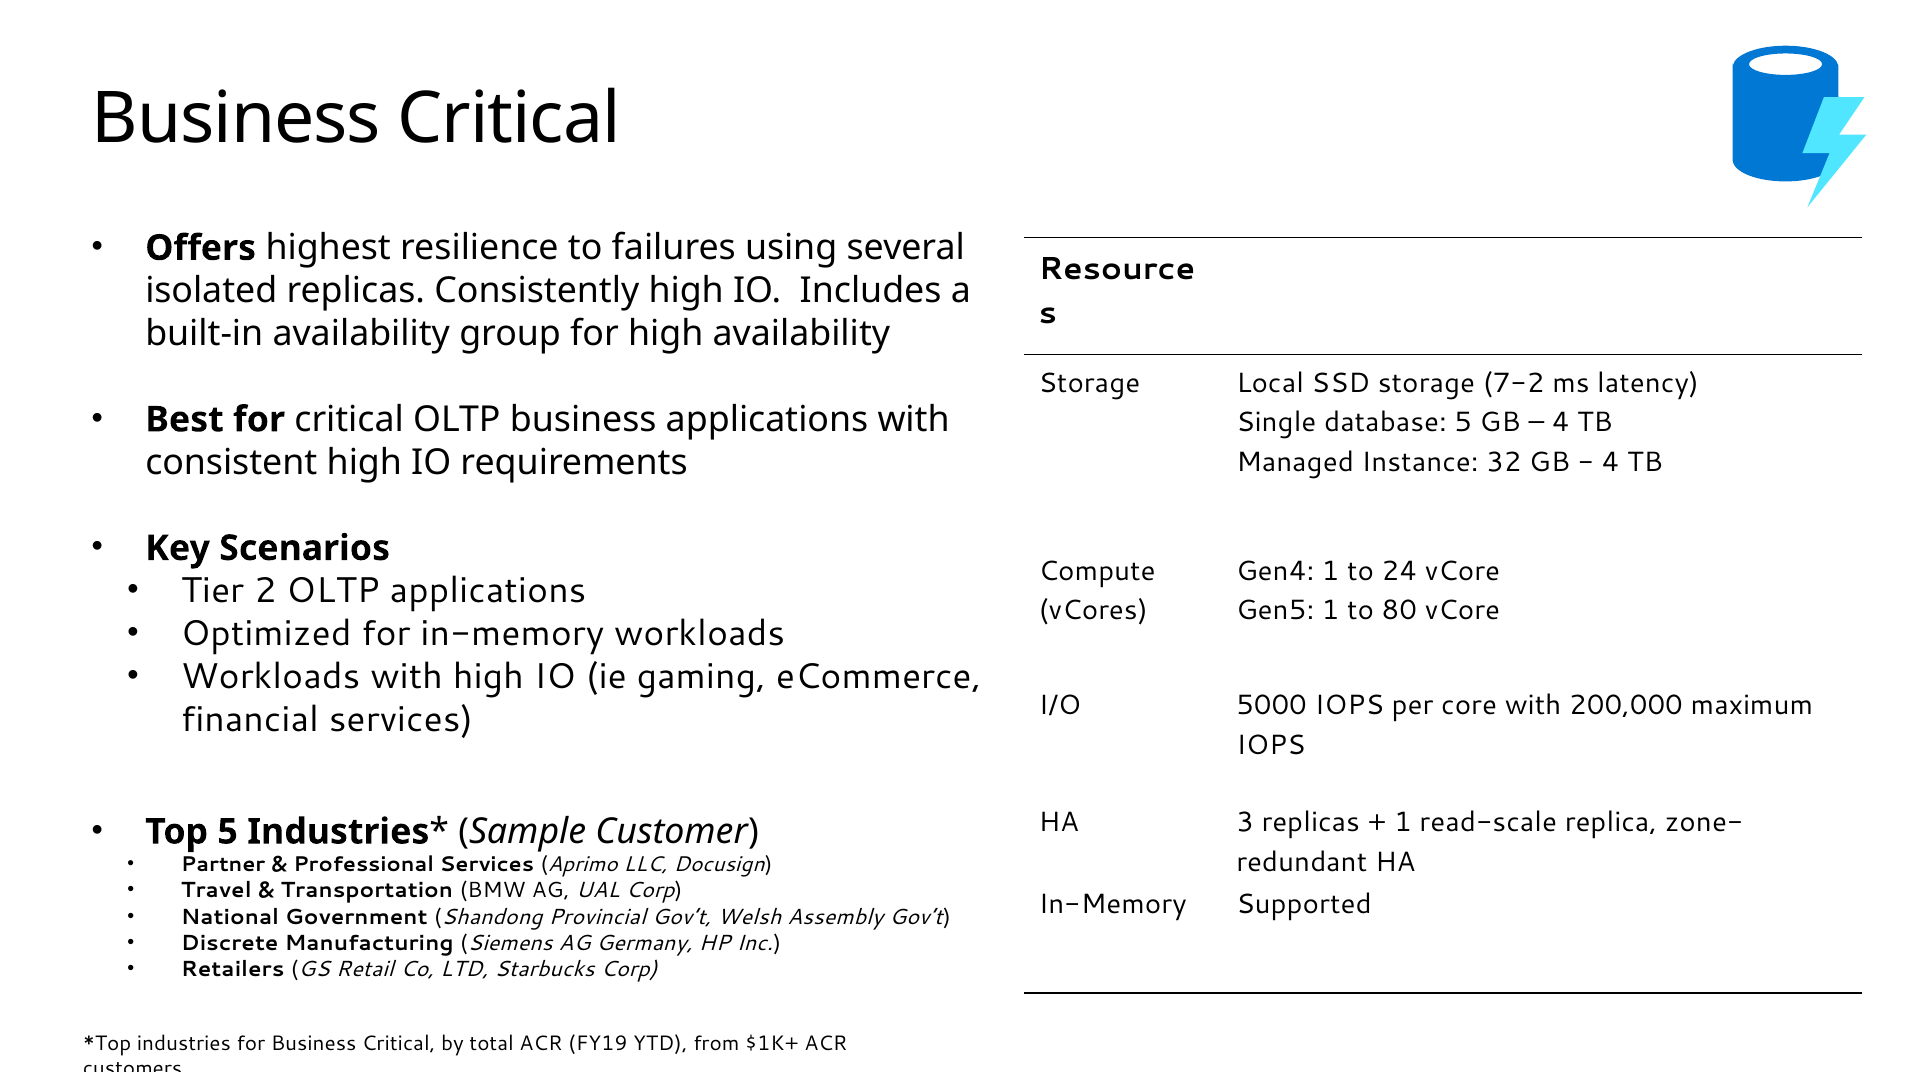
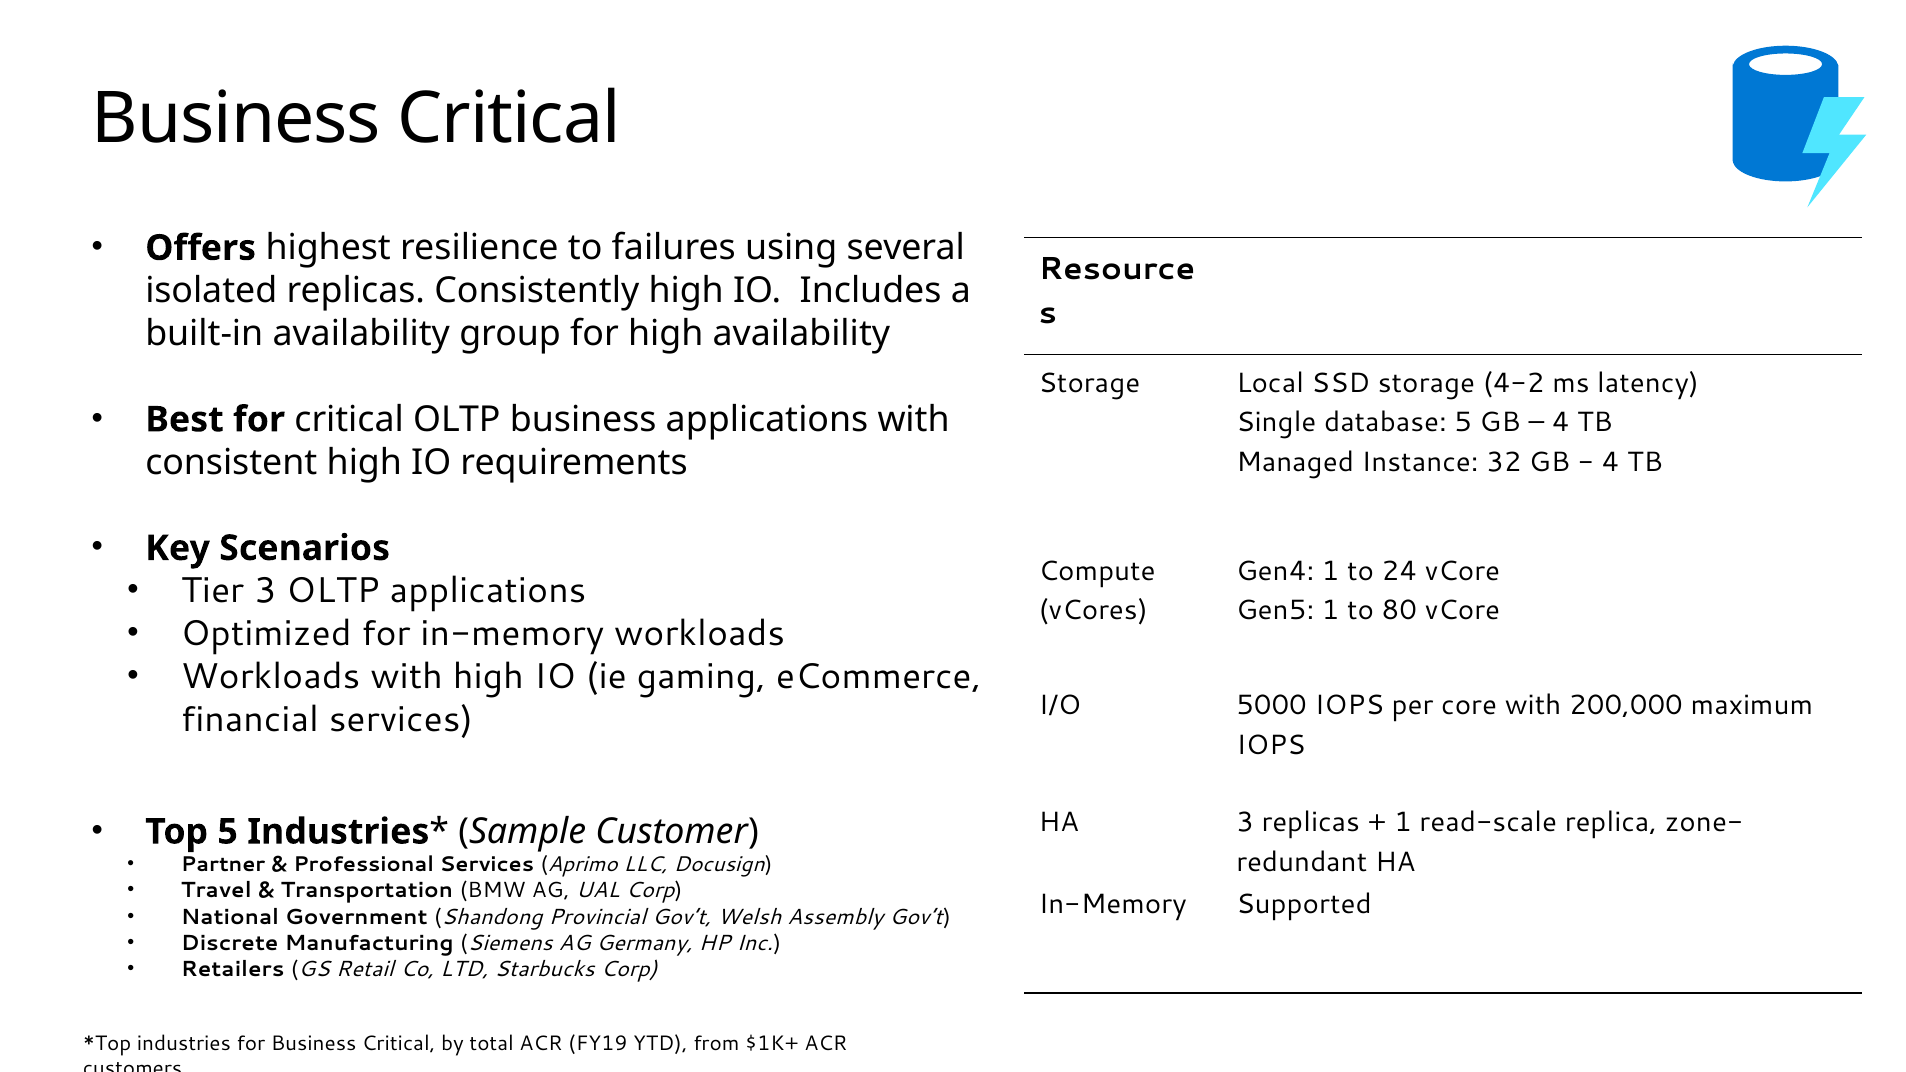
7-2: 7-2 -> 4-2
Tier 2: 2 -> 3
